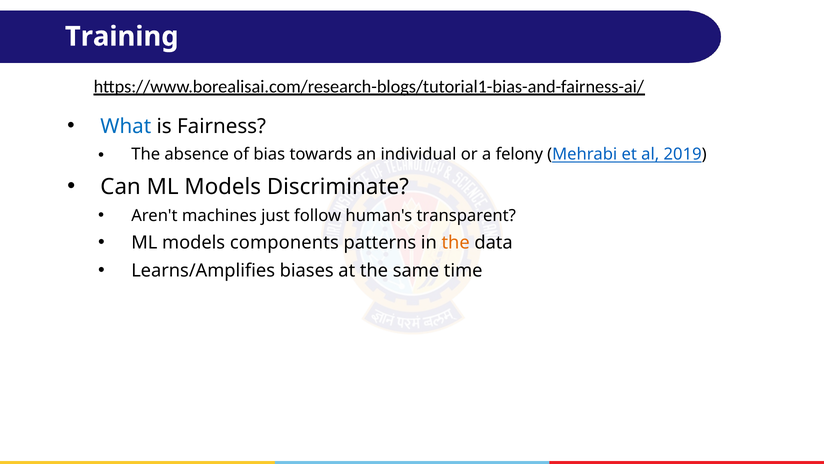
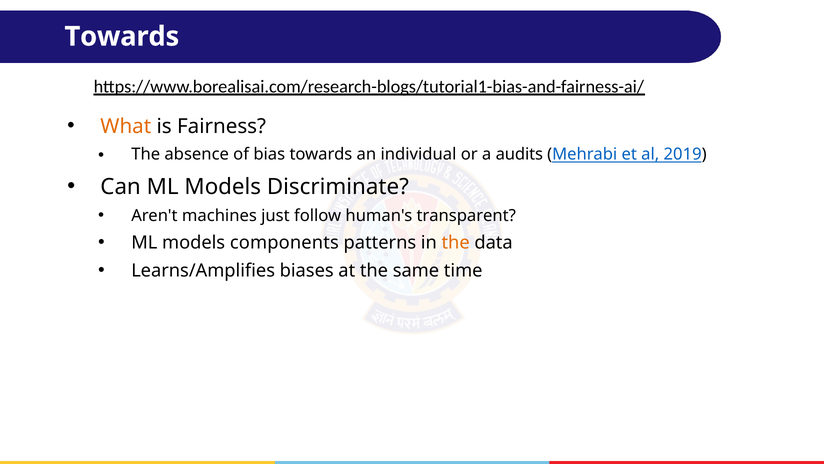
Training at (122, 37): Training -> Towards
What colour: blue -> orange
felony: felony -> audits
